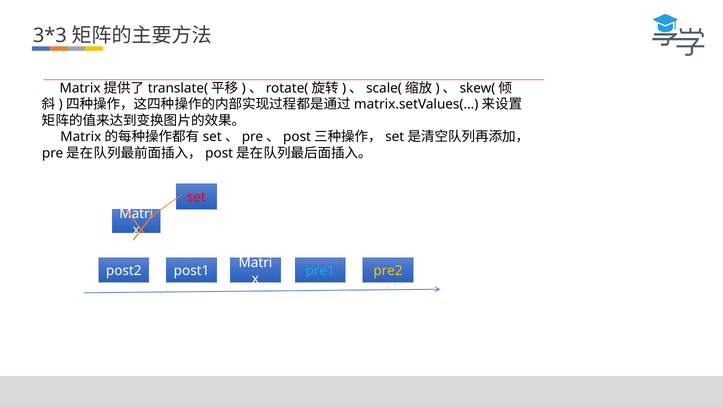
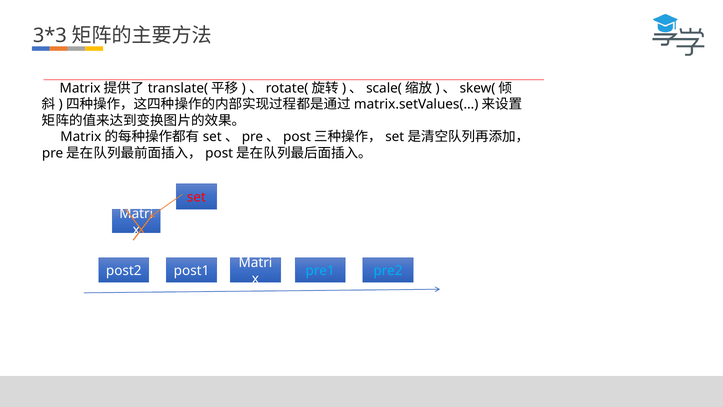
pre2 colour: yellow -> light blue
